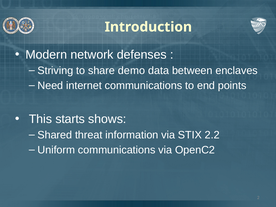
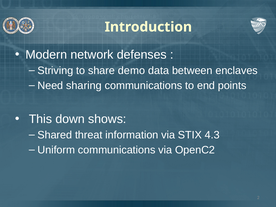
internet: internet -> sharing
starts: starts -> down
2.2: 2.2 -> 4.3
